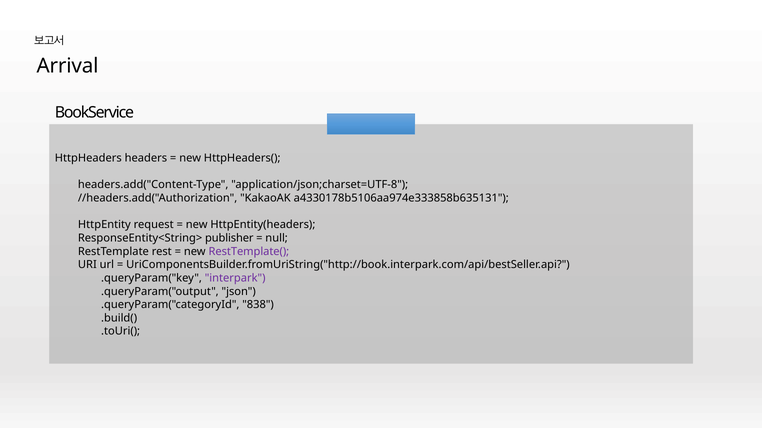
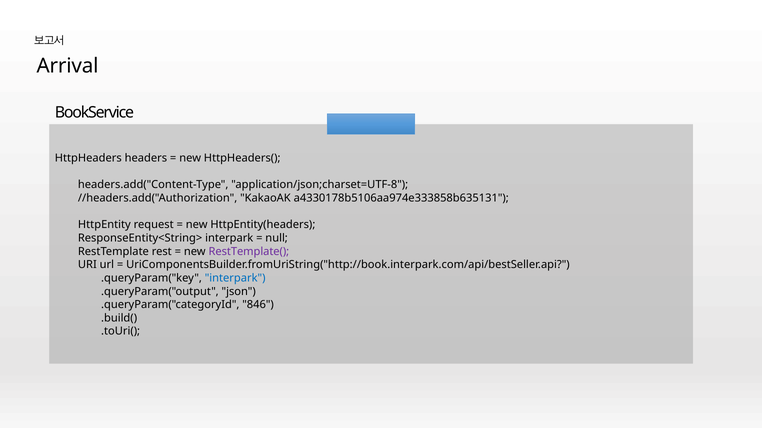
ResponseEntity<String> publisher: publisher -> interpark
interpark at (235, 278) colour: purple -> blue
838: 838 -> 846
